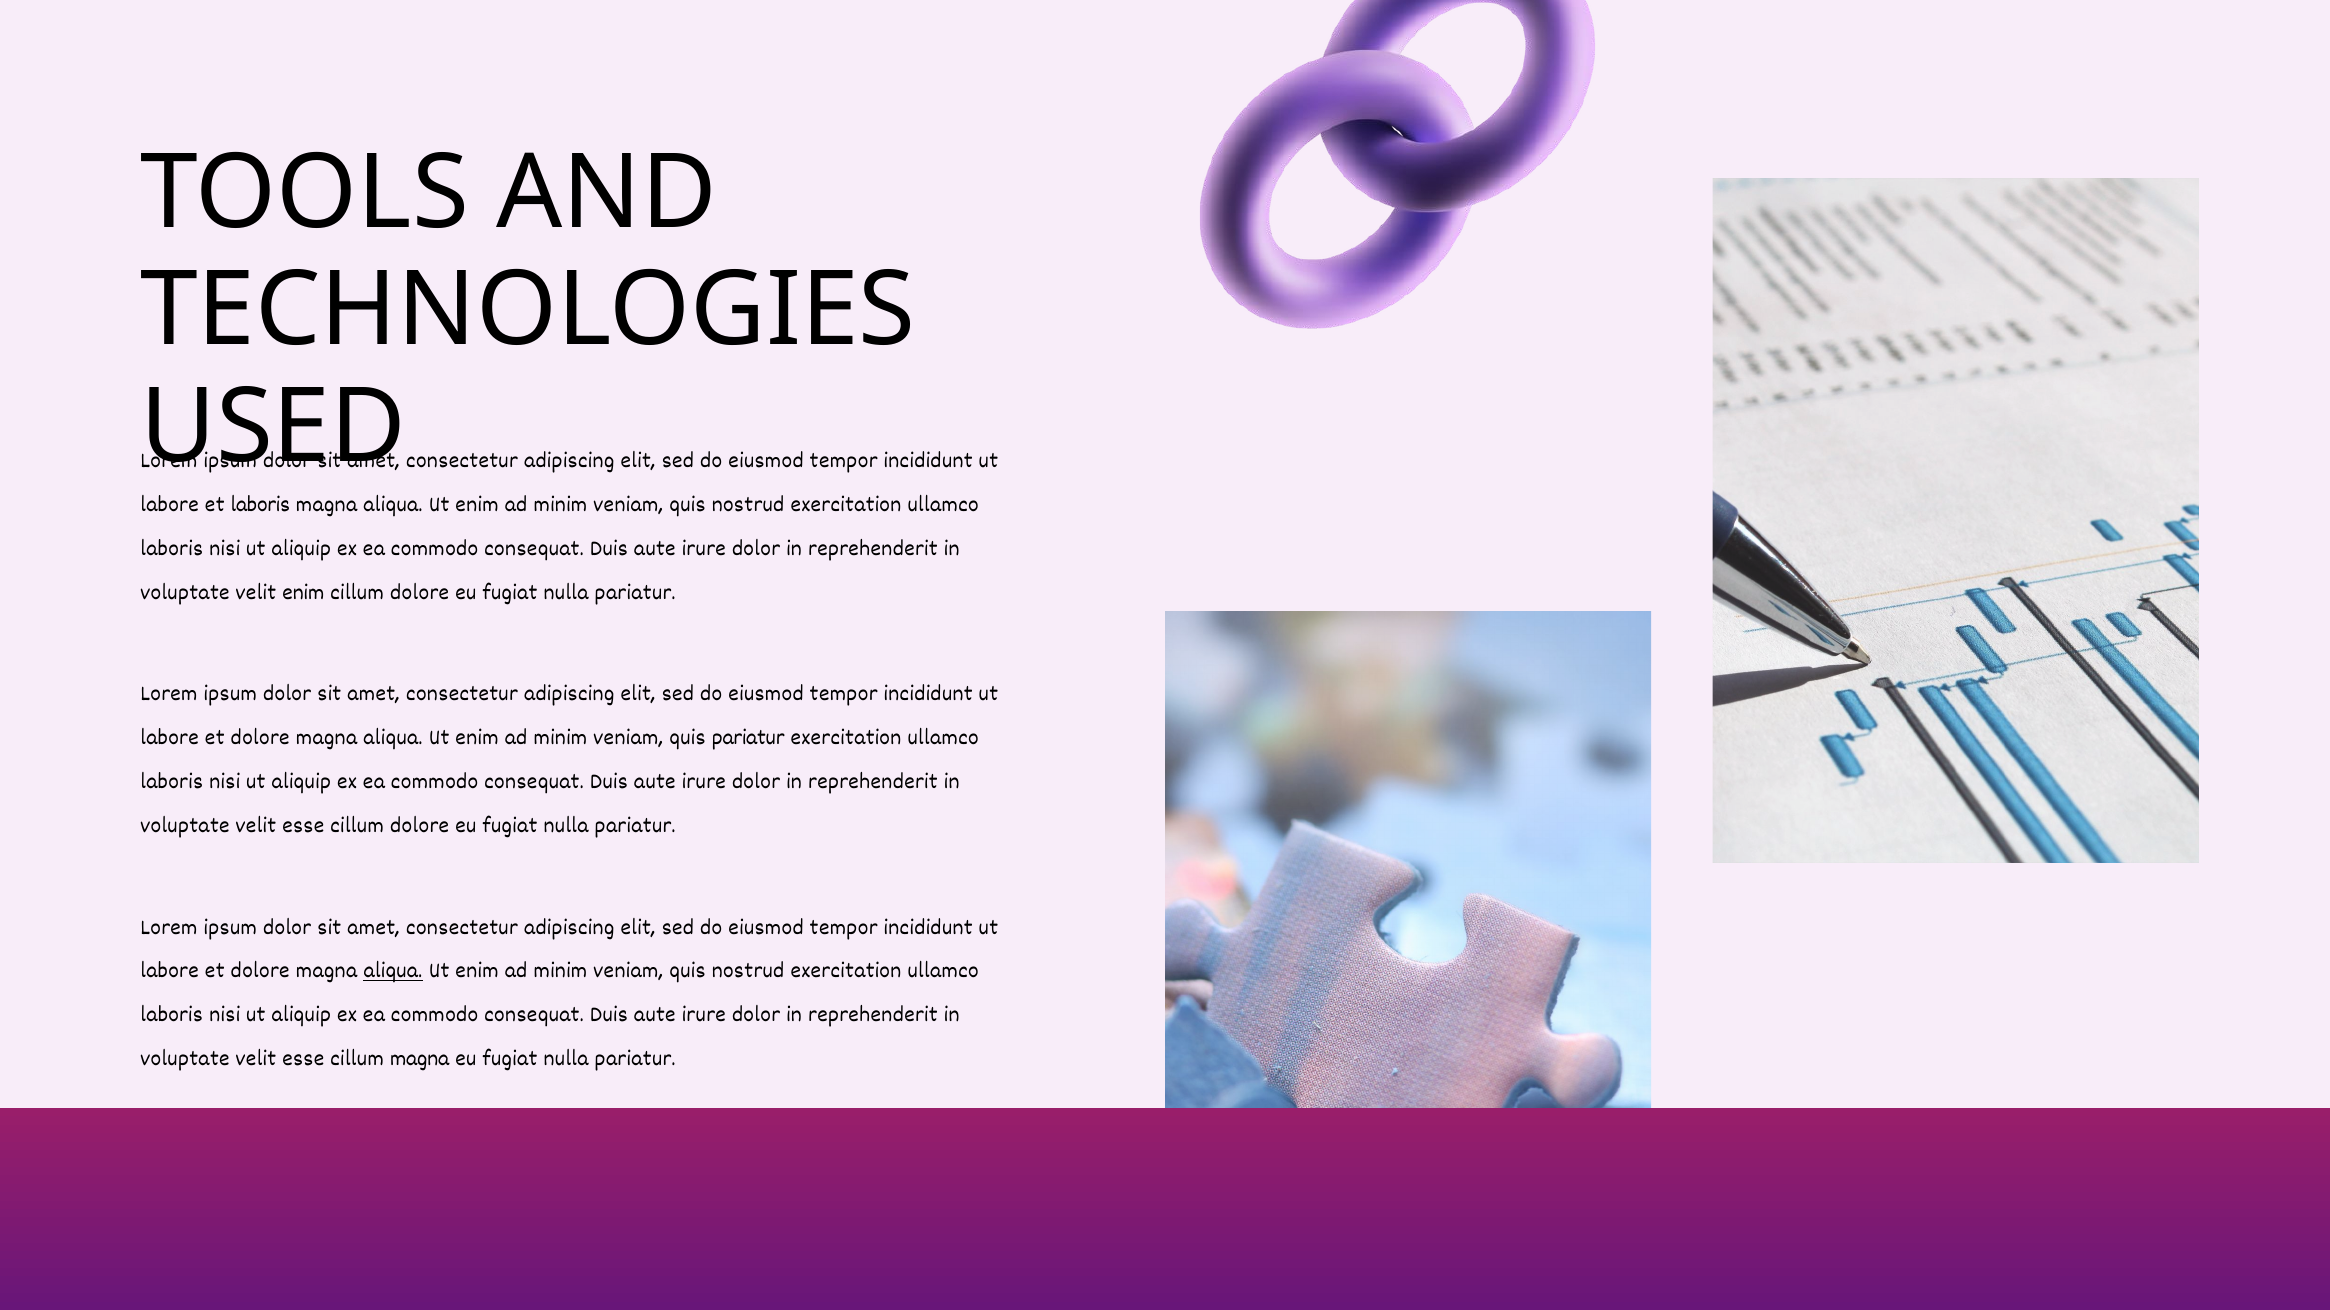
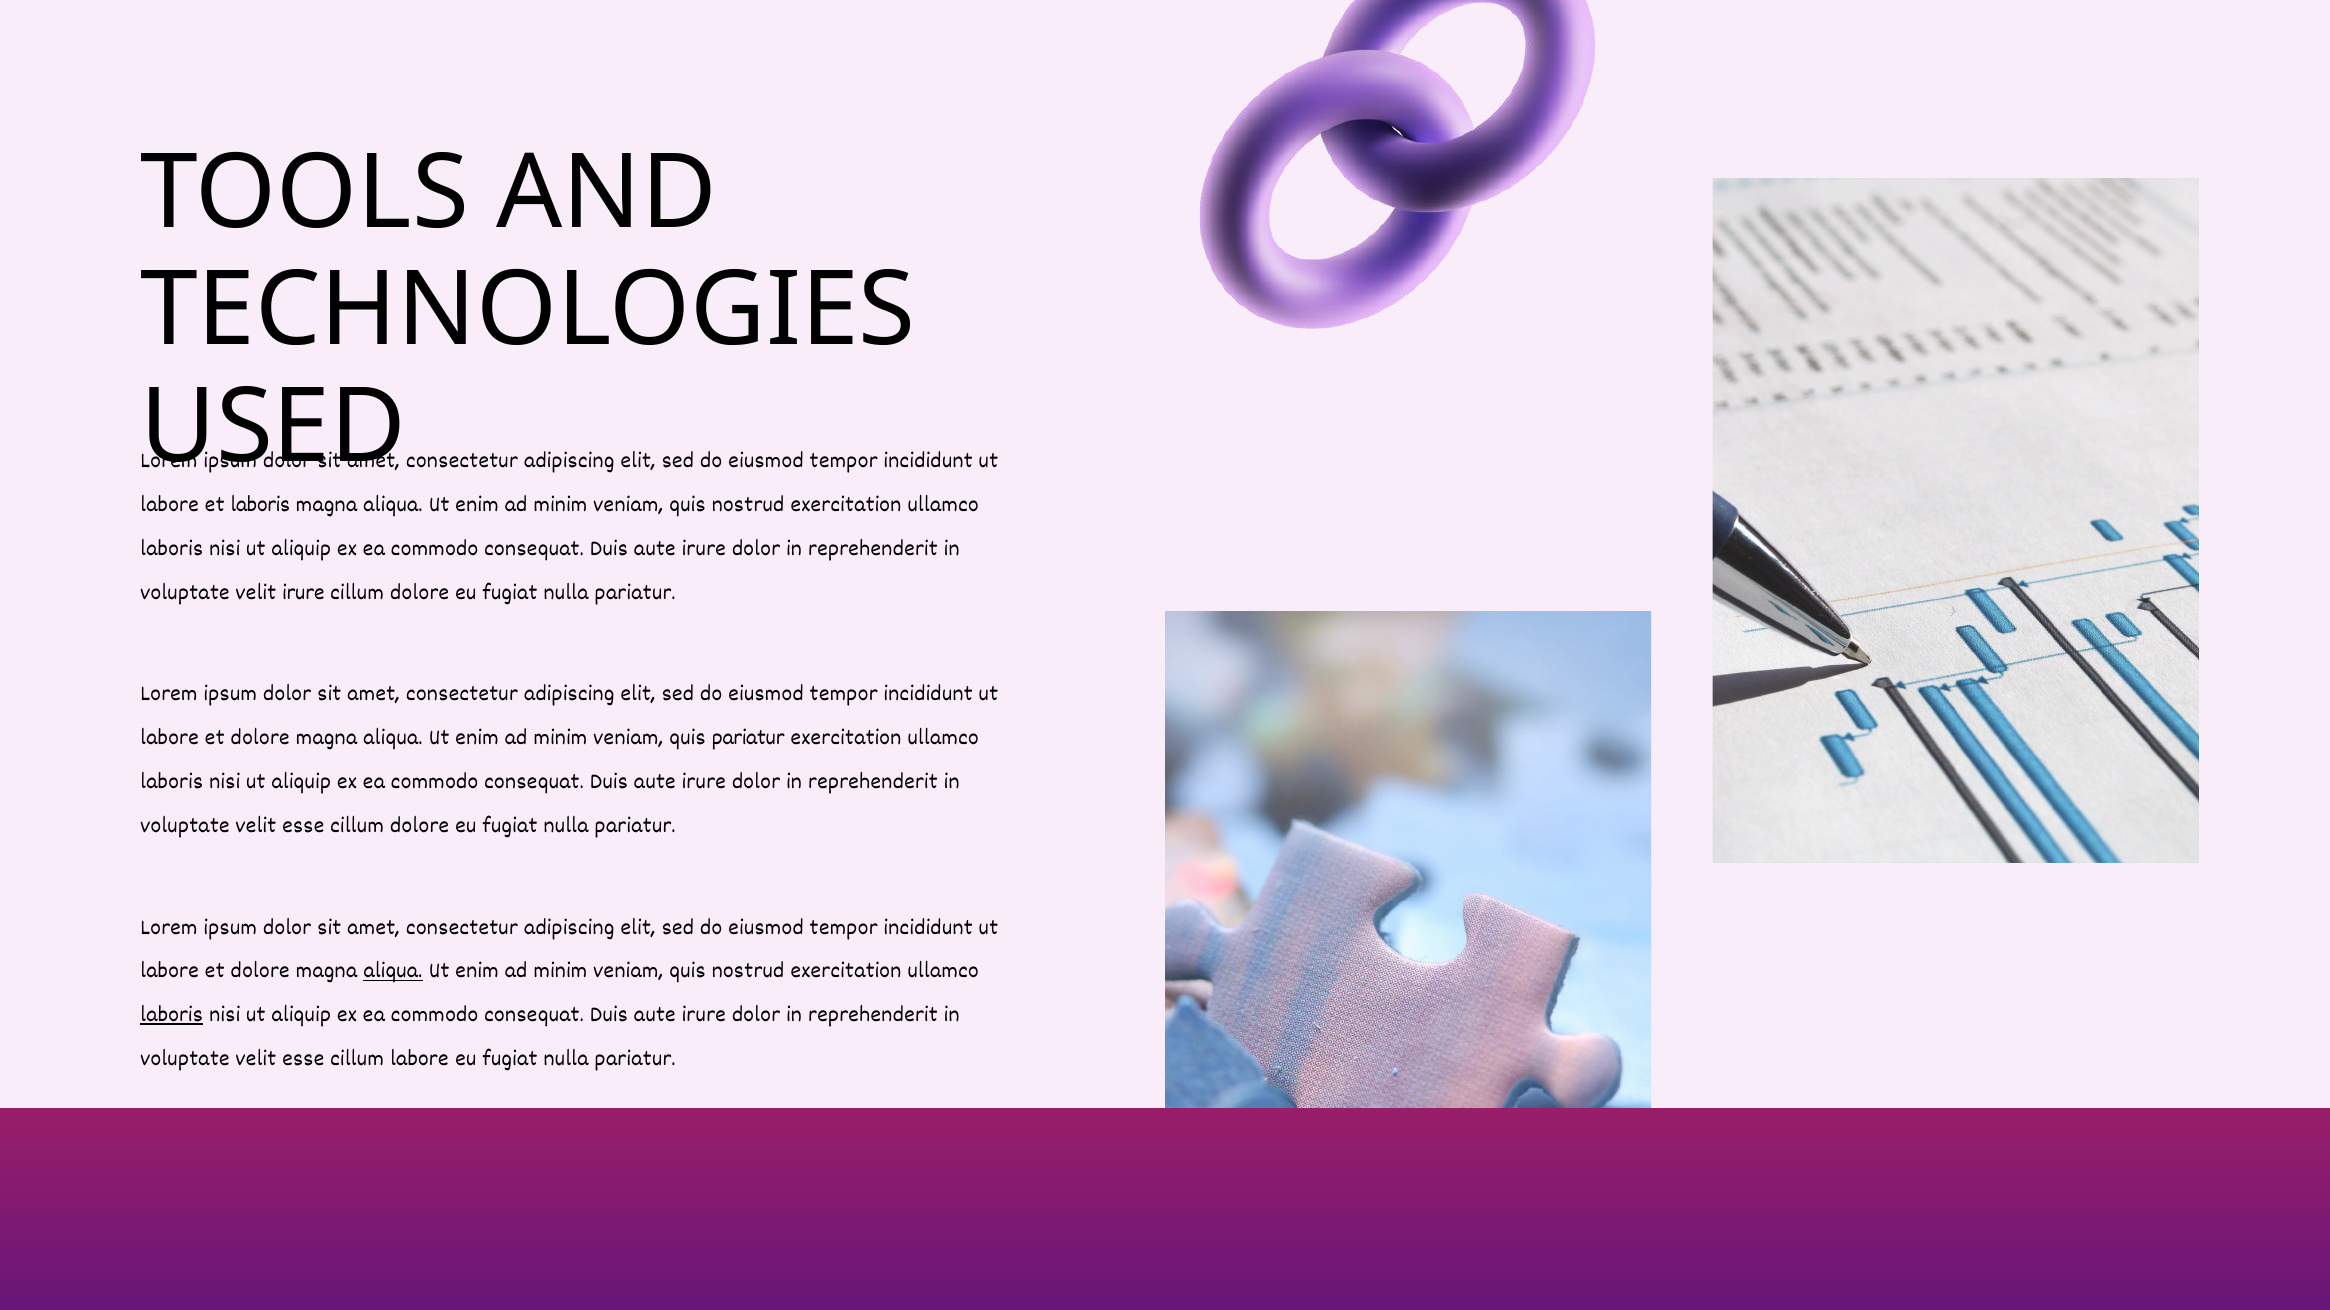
velit enim: enim -> irure
laboris at (172, 1014) underline: none -> present
cillum magna: magna -> labore
